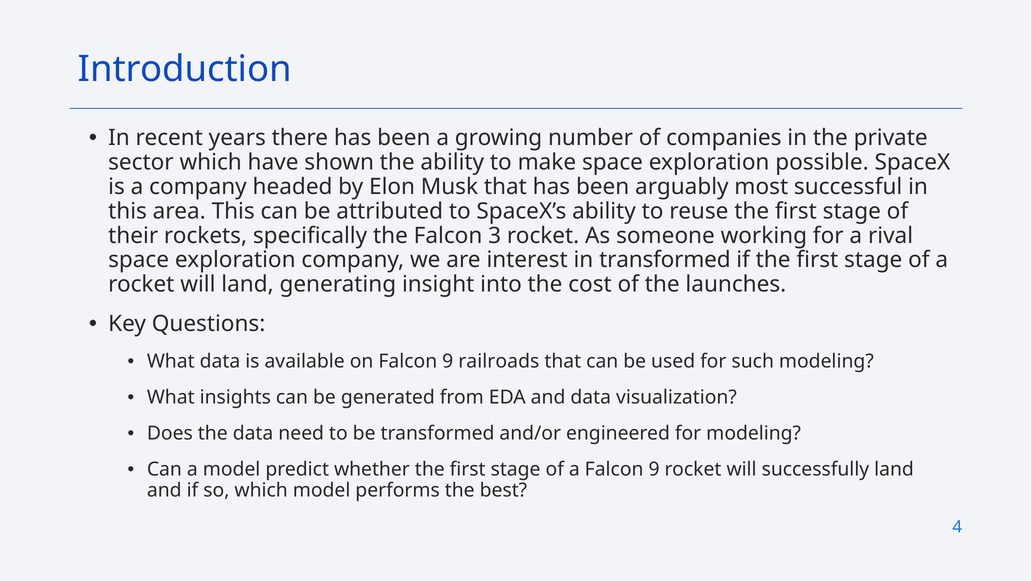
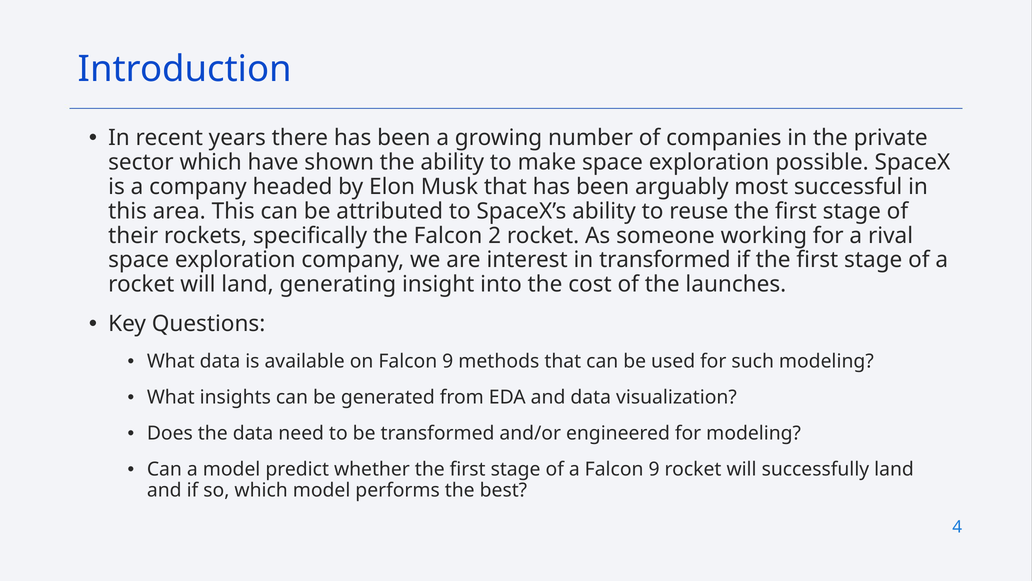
3: 3 -> 2
railroads: railroads -> methods
